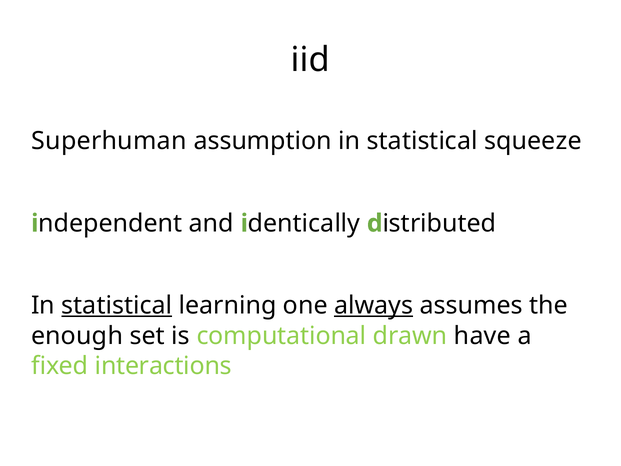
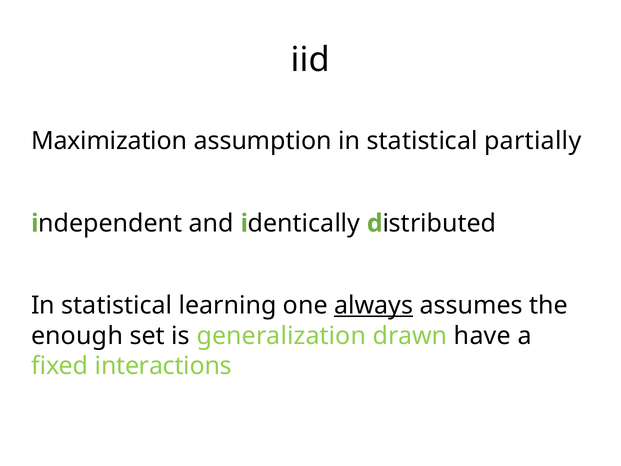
Superhuman: Superhuman -> Maximization
squeeze: squeeze -> partially
statistical at (117, 306) underline: present -> none
computational: computational -> generalization
